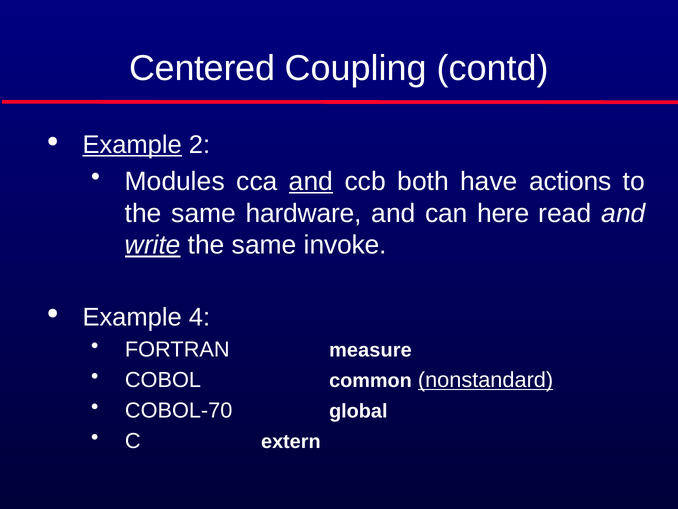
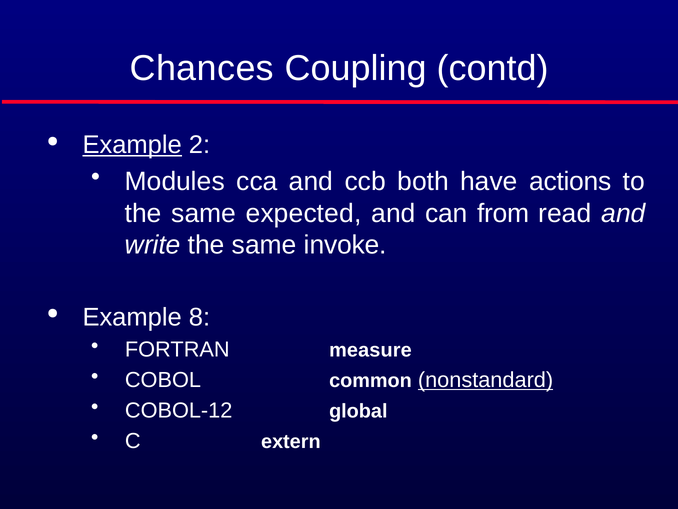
Centered: Centered -> Chances
and at (311, 181) underline: present -> none
hardware: hardware -> expected
here: here -> from
write underline: present -> none
4: 4 -> 8
COBOL-70: COBOL-70 -> COBOL-12
